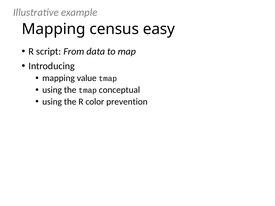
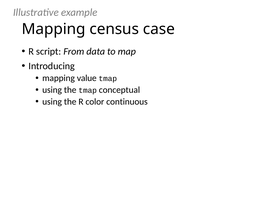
easy: easy -> case
prevention: prevention -> continuous
